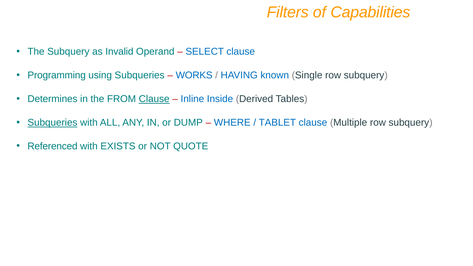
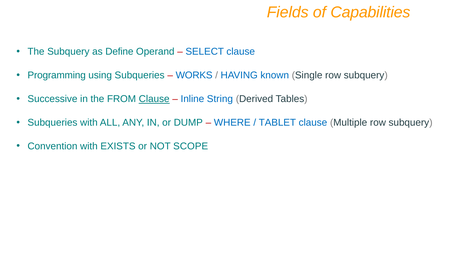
Filters: Filters -> Fields
Invalid: Invalid -> Define
Determines: Determines -> Successive
Inside: Inside -> String
Subqueries at (52, 123) underline: present -> none
Referenced: Referenced -> Convention
QUOTE: QUOTE -> SCOPE
